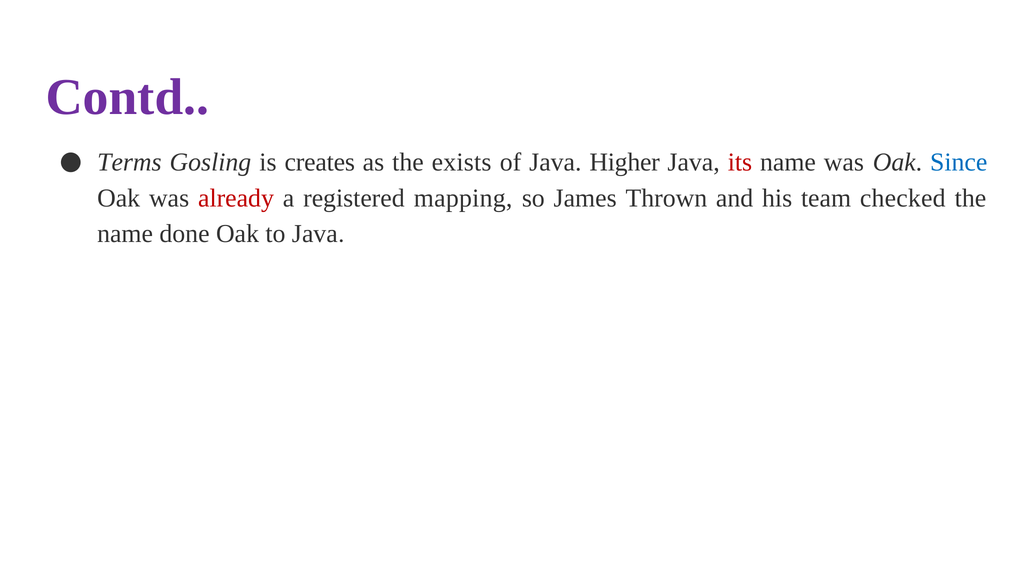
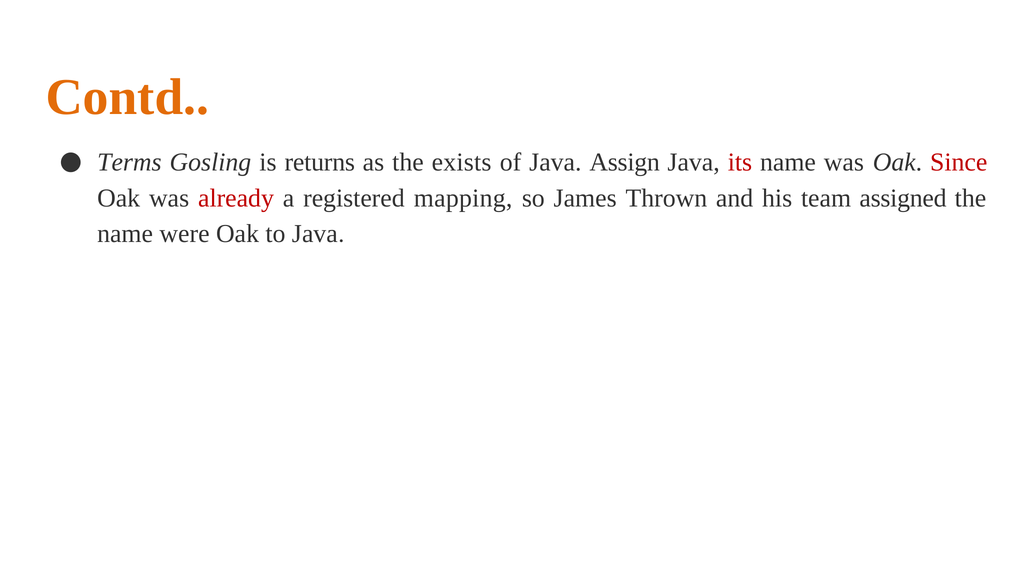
Contd colour: purple -> orange
creates: creates -> returns
Higher: Higher -> Assign
Since colour: blue -> red
checked: checked -> assigned
done: done -> were
